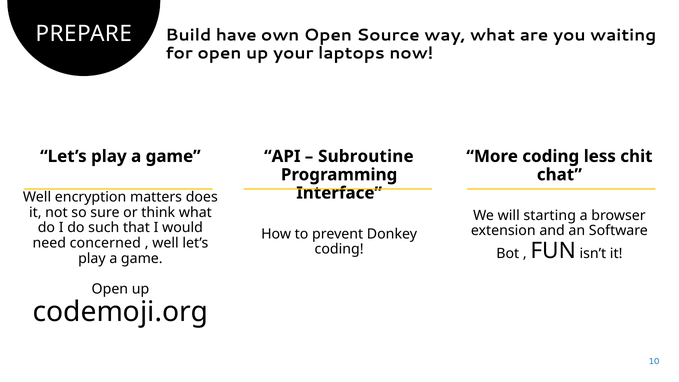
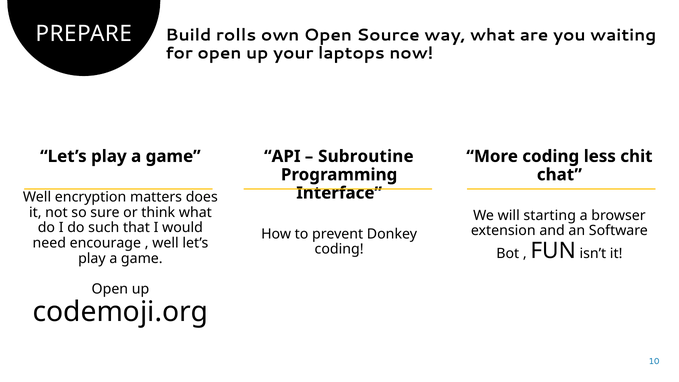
have: have -> rolls
concerned: concerned -> encourage
